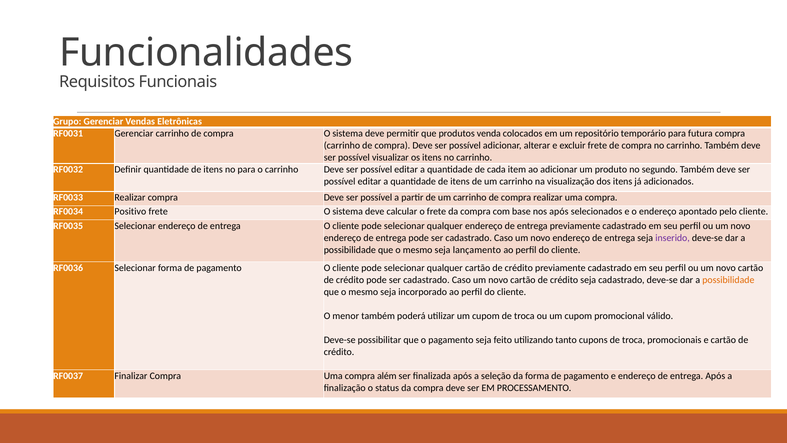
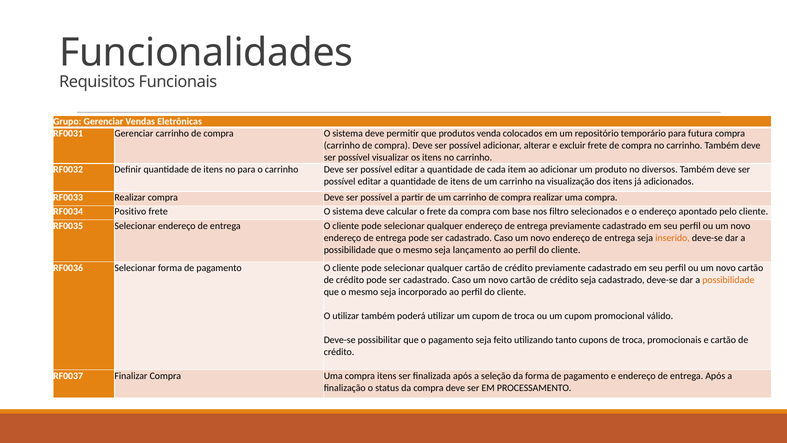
segundo: segundo -> diversos
nos após: após -> filtro
inserido colour: purple -> orange
O menor: menor -> utilizar
compra além: além -> itens
